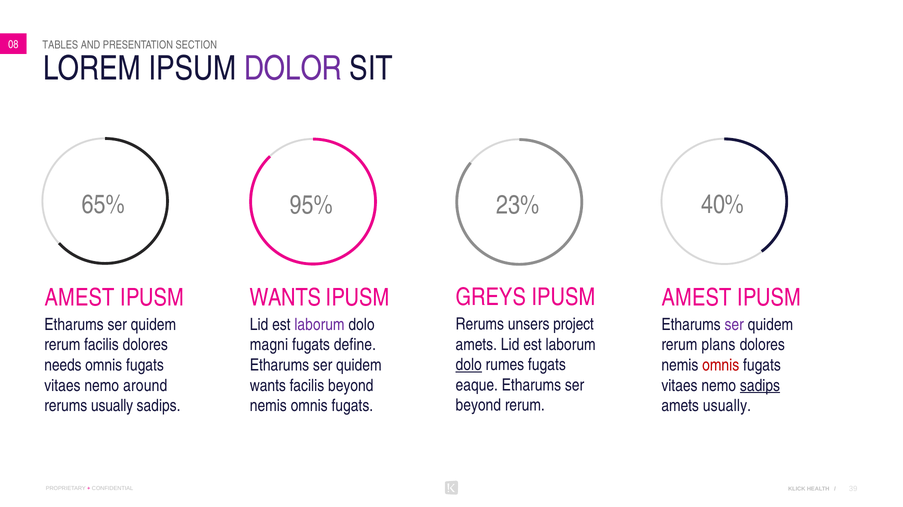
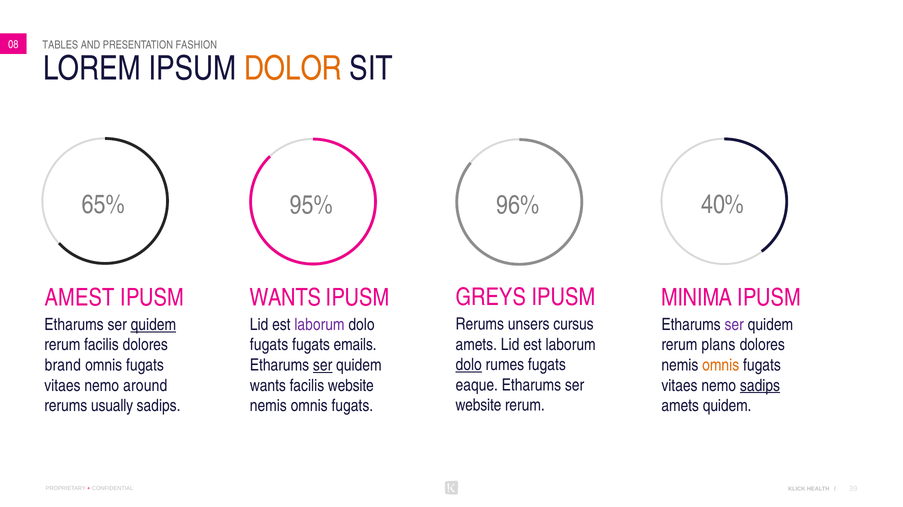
SECTION: SECTION -> FASHION
DOLOR colour: purple -> orange
23%: 23% -> 96%
AMEST at (697, 298): AMEST -> MINIMA
project: project -> cursus
quidem at (153, 325) underline: none -> present
magni at (269, 345): magni -> fugats
define: define -> emails
needs: needs -> brand
ser at (323, 366) underline: none -> present
omnis at (721, 366) colour: red -> orange
facilis beyond: beyond -> website
beyond at (478, 406): beyond -> website
amets usually: usually -> quidem
